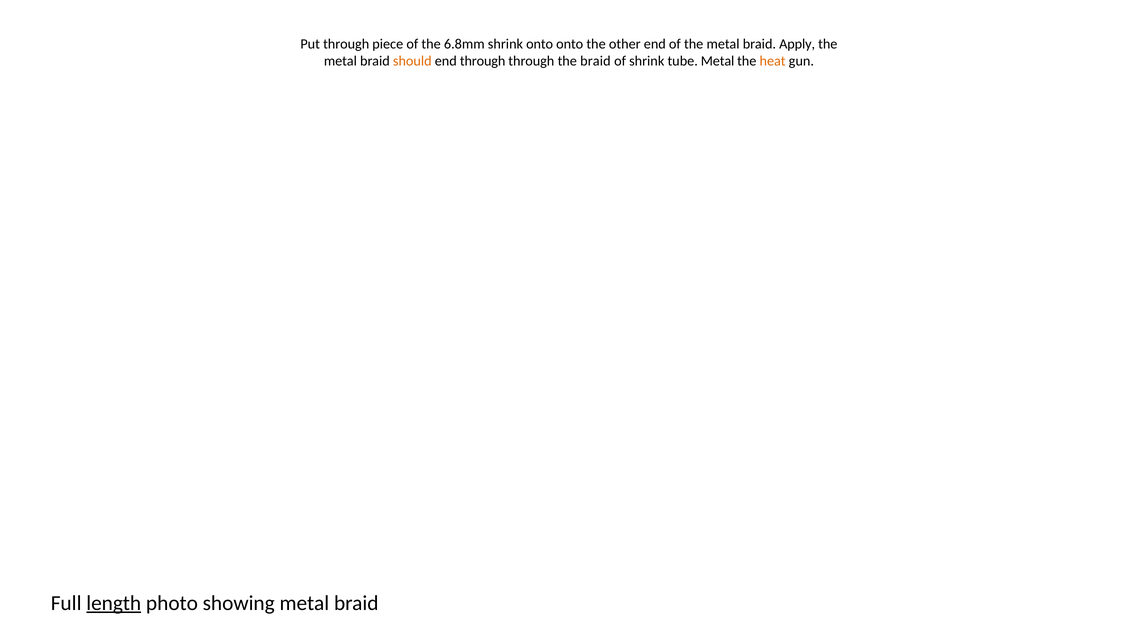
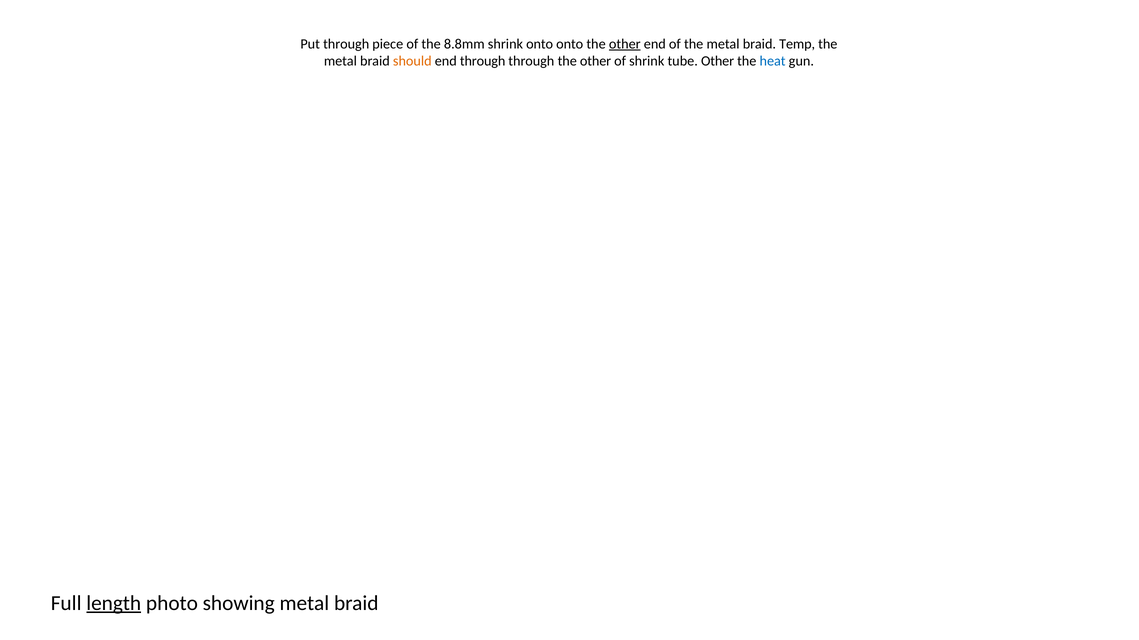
6.8mm: 6.8mm -> 8.8mm
other at (625, 44) underline: none -> present
Apply: Apply -> Temp
through the braid: braid -> other
tube Metal: Metal -> Other
heat colour: orange -> blue
